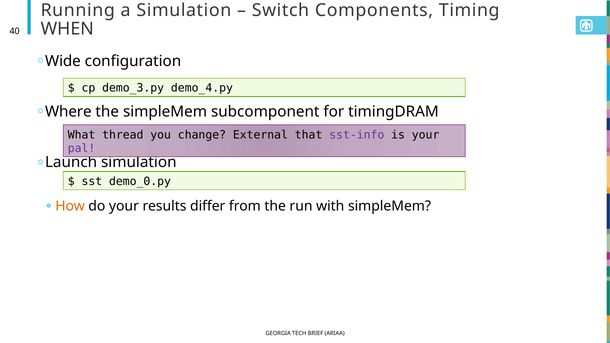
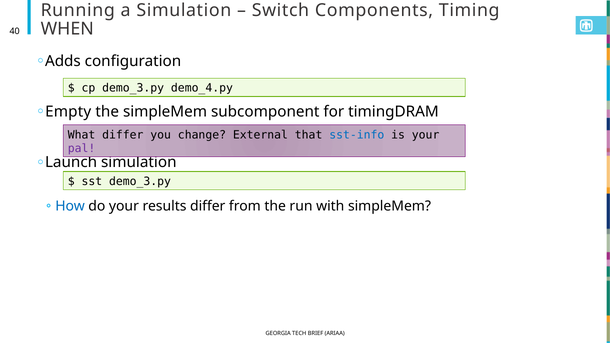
Wide: Wide -> Adds
Where: Where -> Empty
What thread: thread -> differ
sst-info colour: purple -> blue
sst demo_0.py: demo_0.py -> demo_3.py
How colour: orange -> blue
